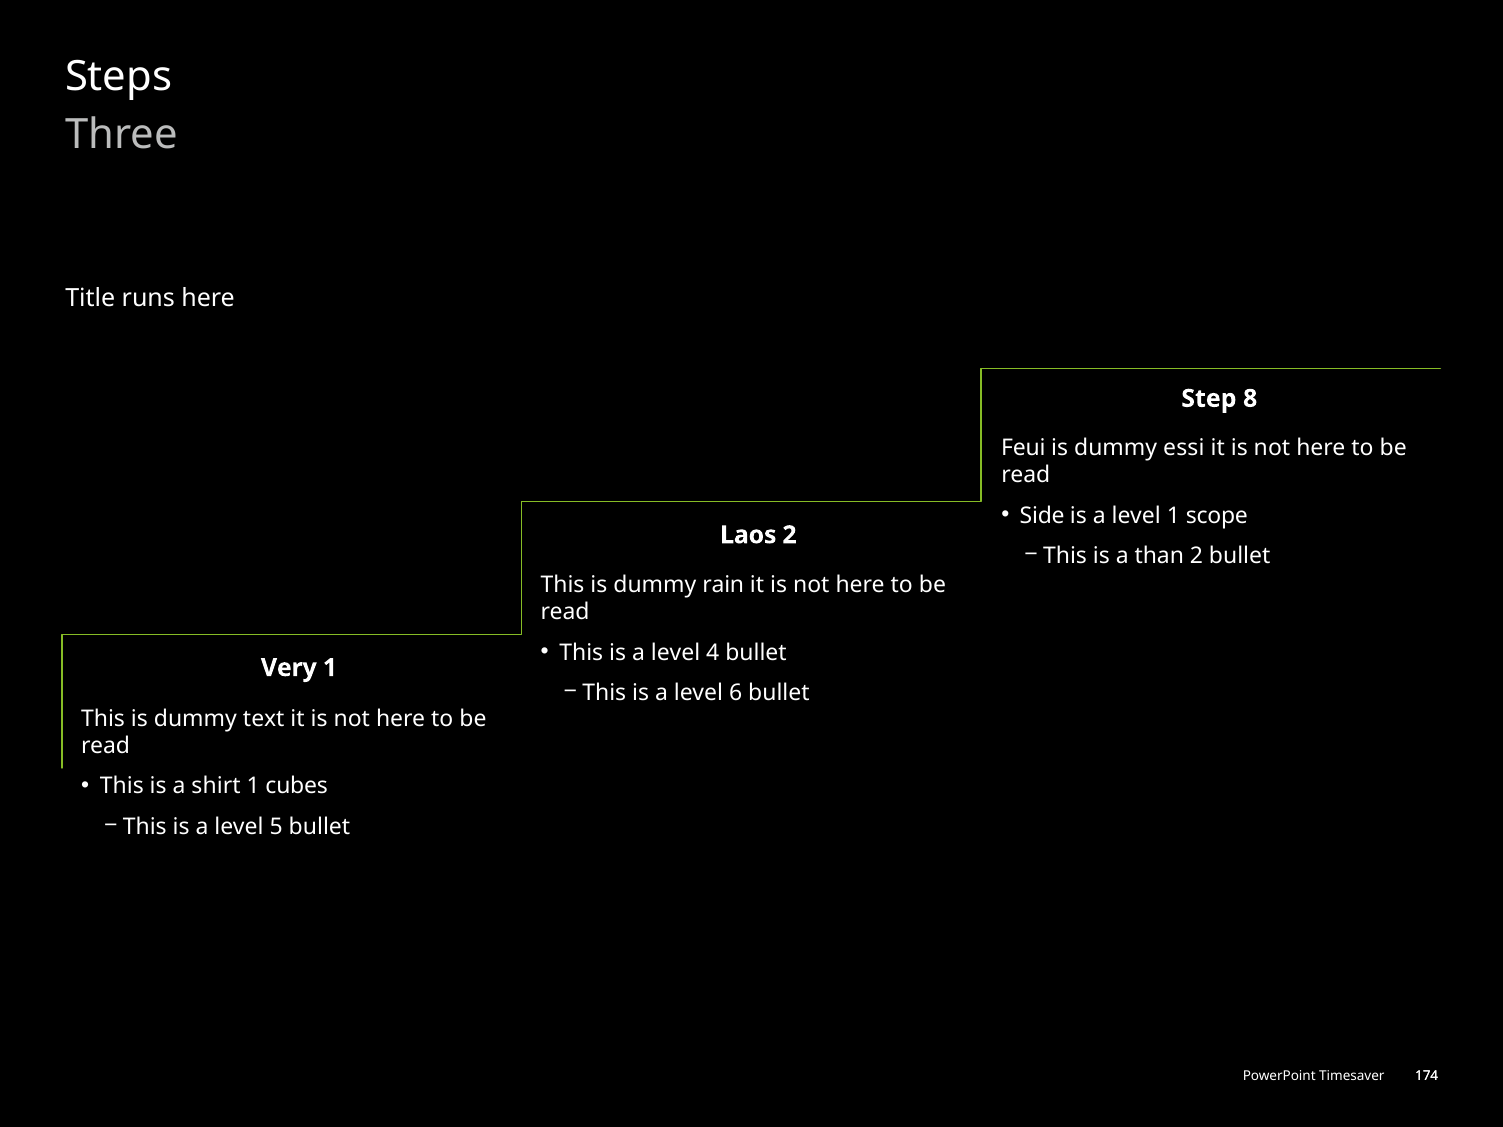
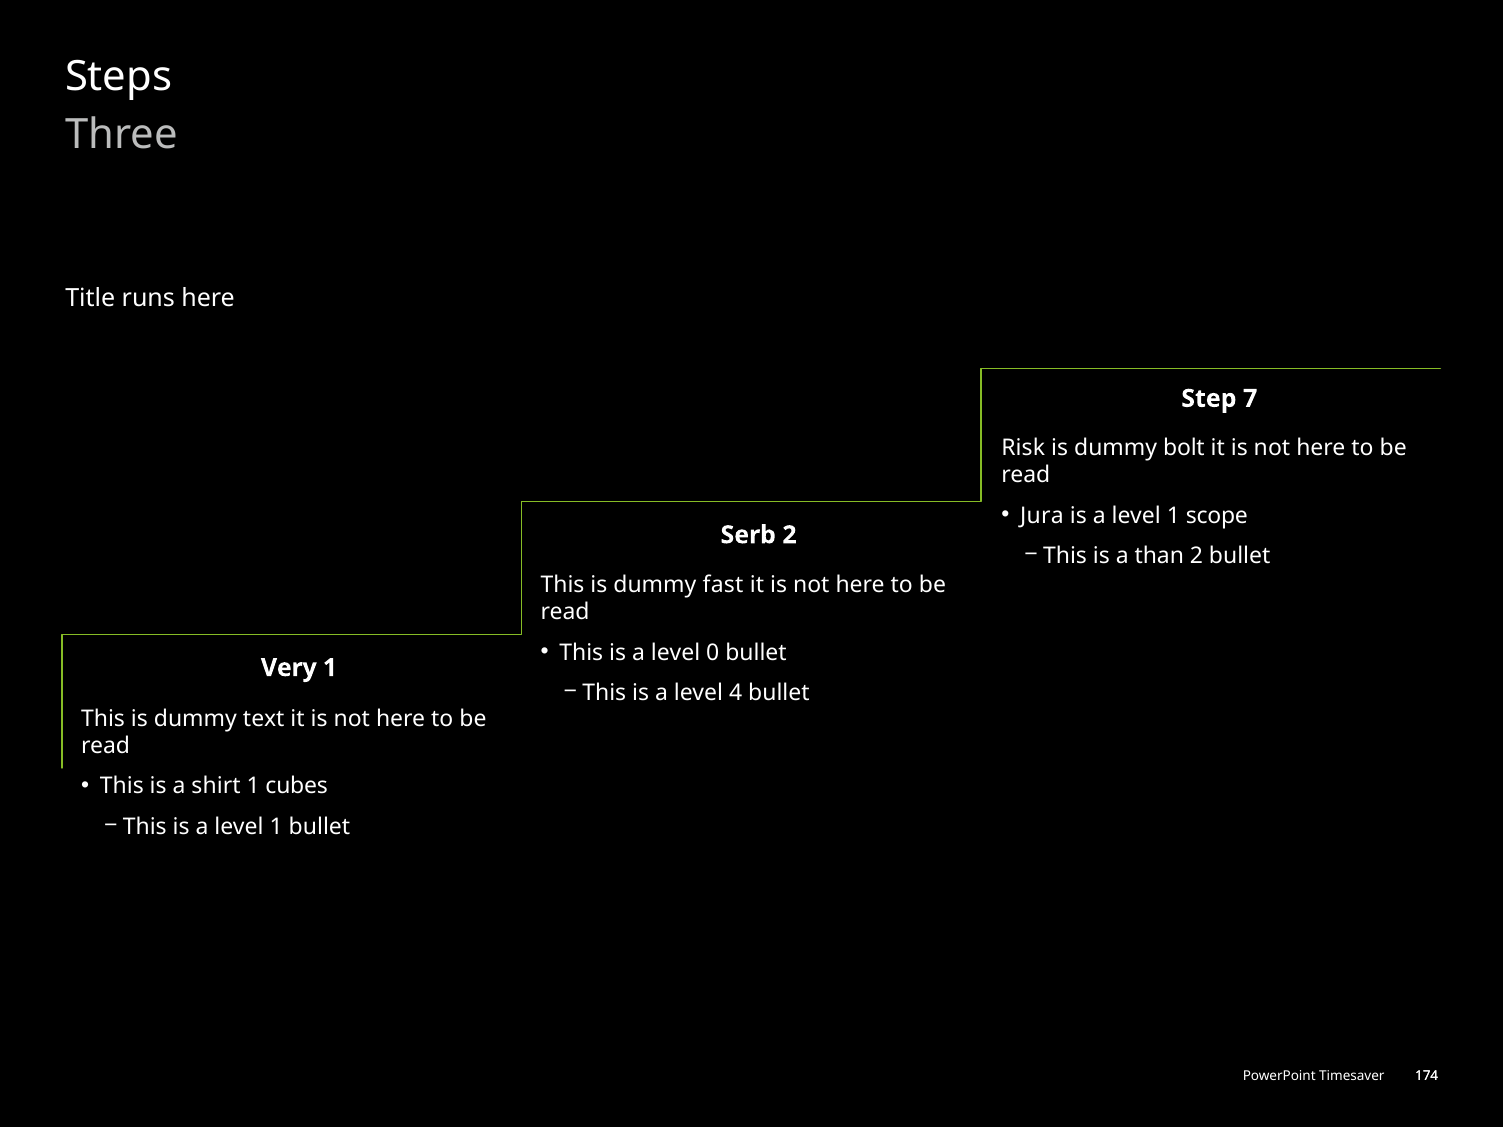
8: 8 -> 7
Feui: Feui -> Risk
essi: essi -> bolt
Side: Side -> Jura
Laos: Laos -> Serb
rain: rain -> fast
4: 4 -> 0
6: 6 -> 4
5 at (276, 827): 5 -> 1
